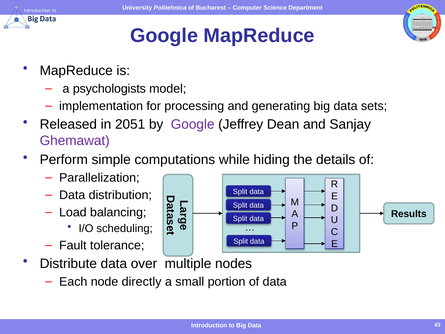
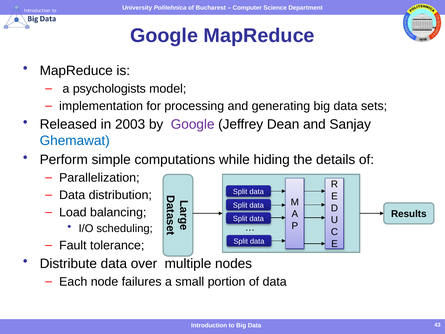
2051: 2051 -> 2003
Ghemawat colour: purple -> blue
directly: directly -> failures
